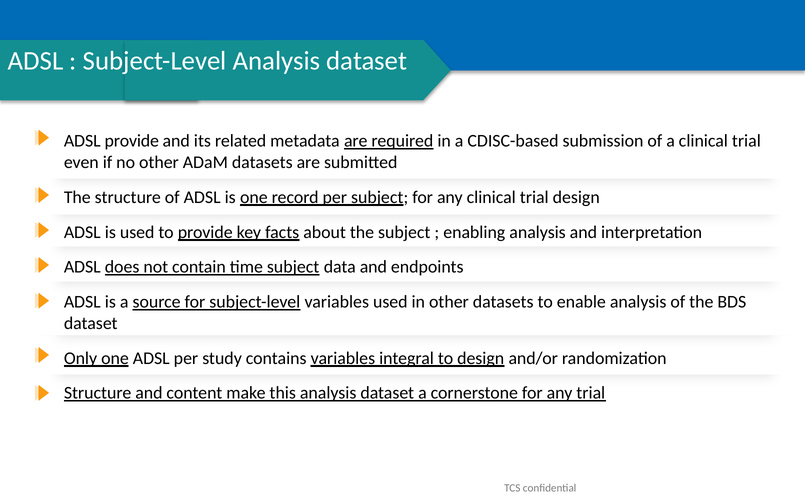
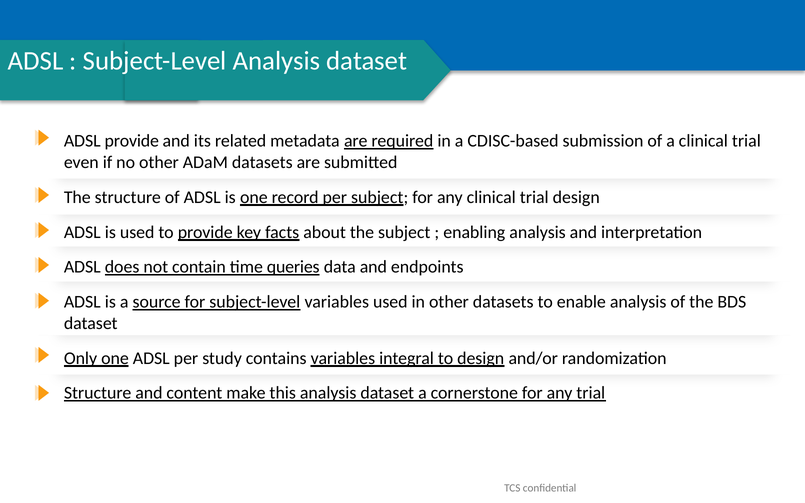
time subject: subject -> queries
